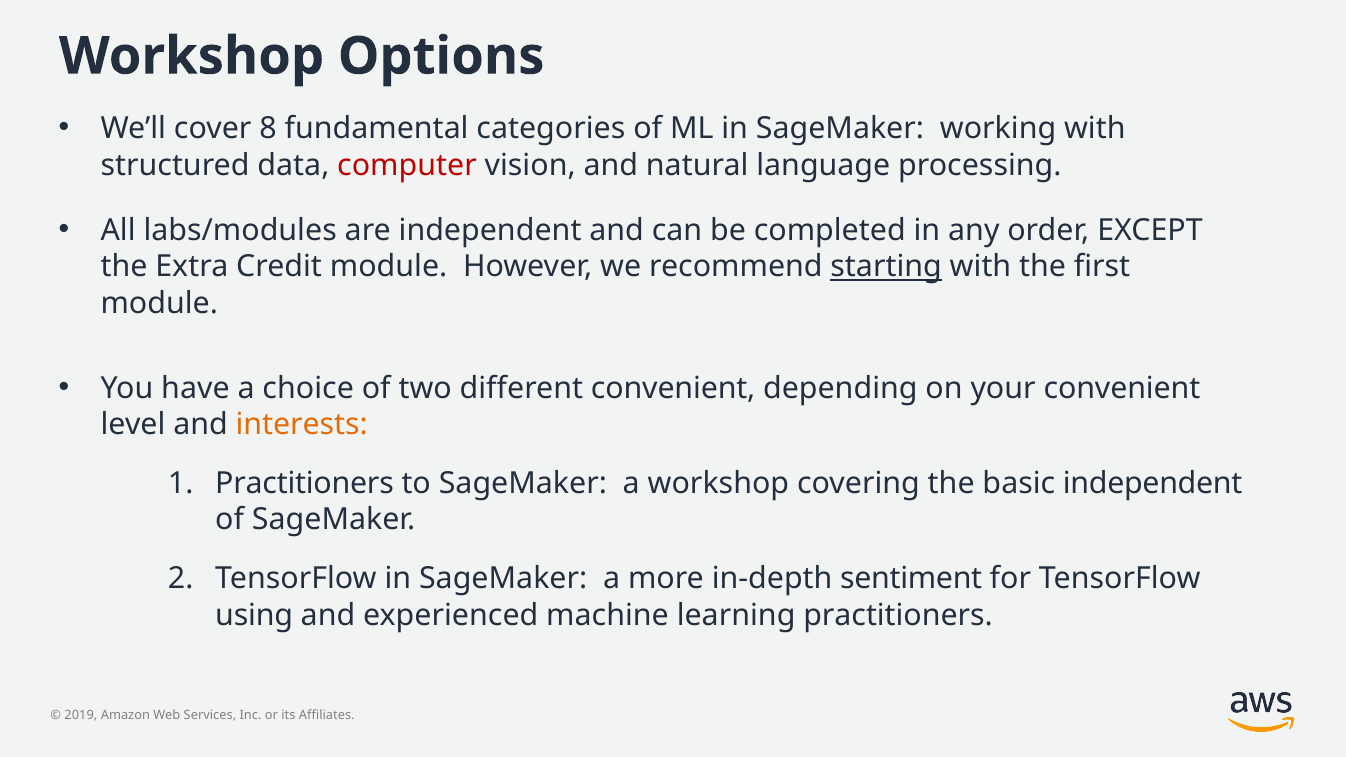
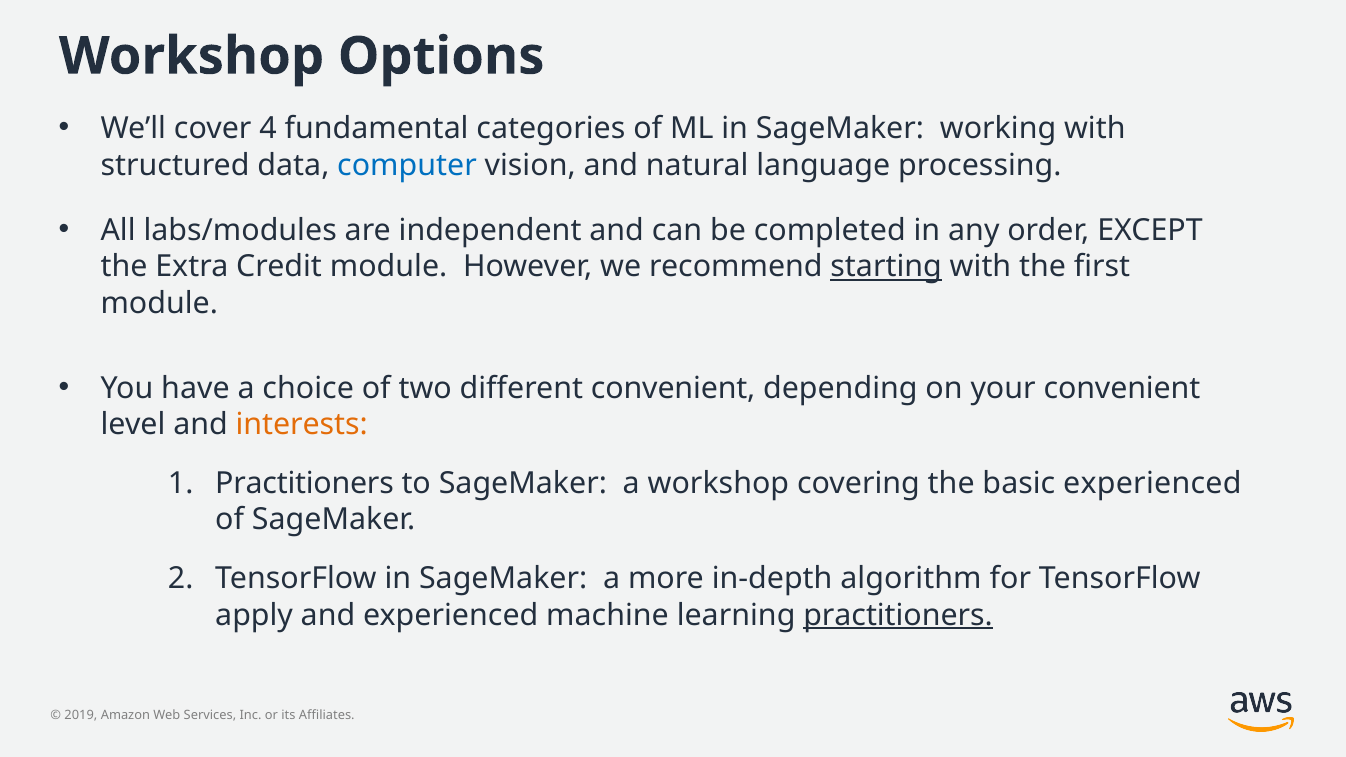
8: 8 -> 4
computer colour: red -> blue
basic independent: independent -> experienced
sentiment: sentiment -> algorithm
using: using -> apply
practitioners at (898, 615) underline: none -> present
